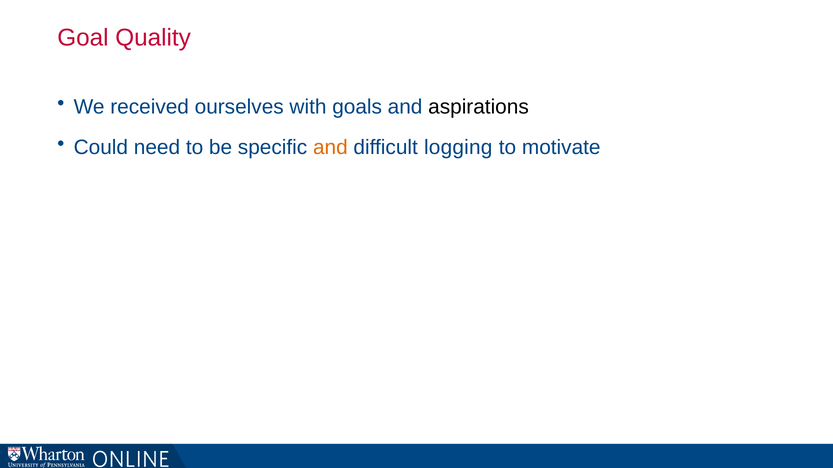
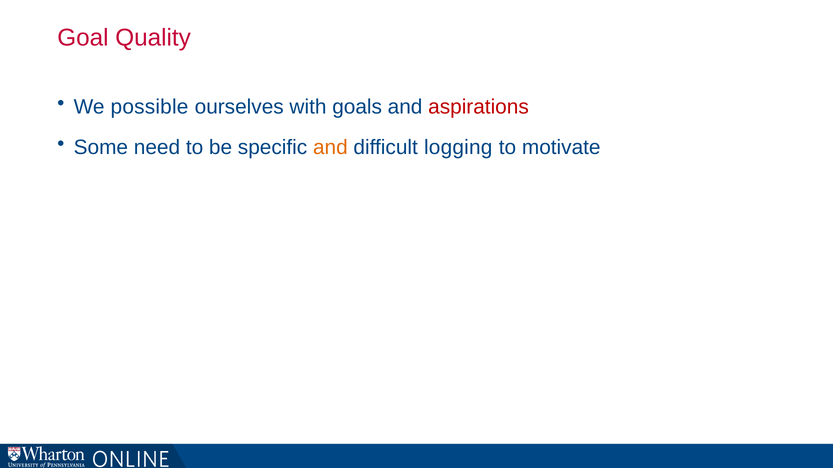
received: received -> possible
aspirations colour: black -> red
Could: Could -> Some
